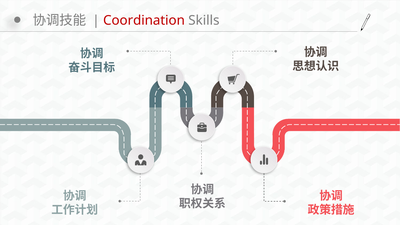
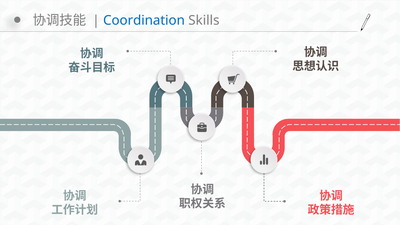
Coordination colour: red -> blue
